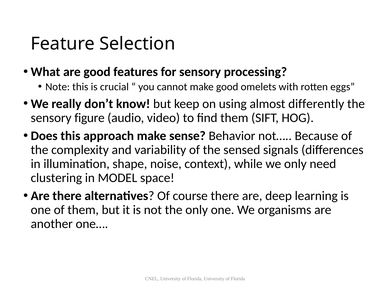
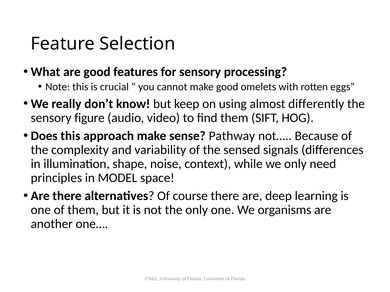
Behavior: Behavior -> Pathway
clustering: clustering -> principles
